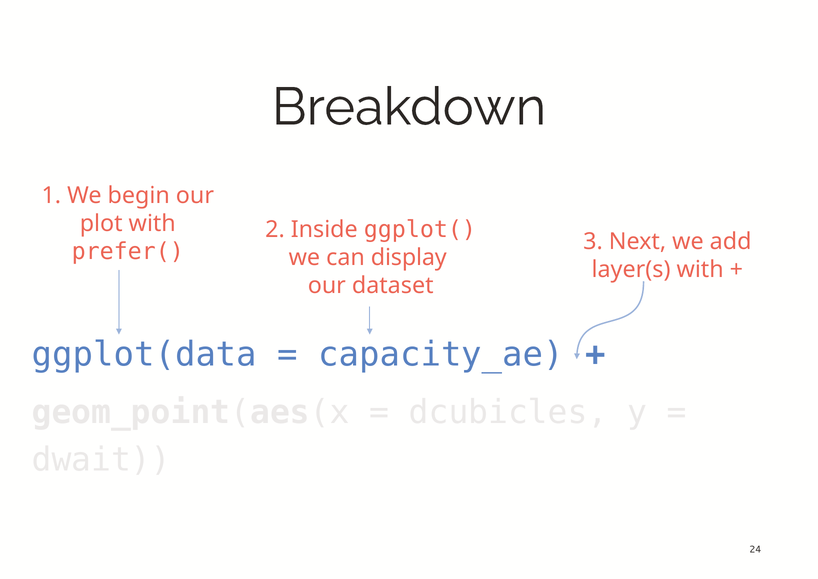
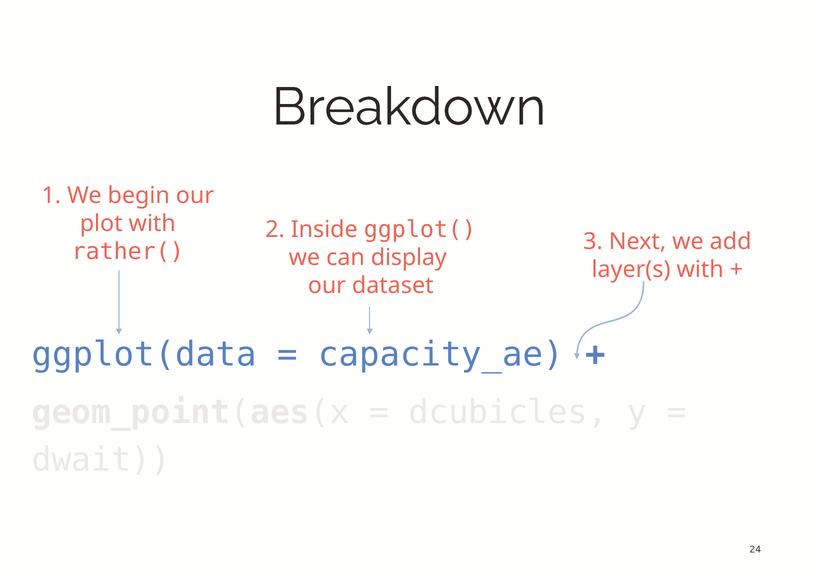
prefer(: prefer( -> rather(
